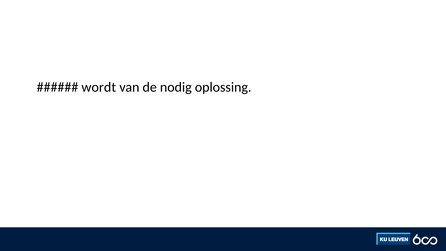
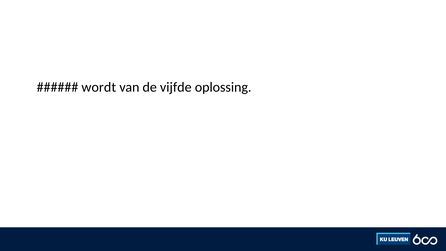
nodig: nodig -> vijfde
